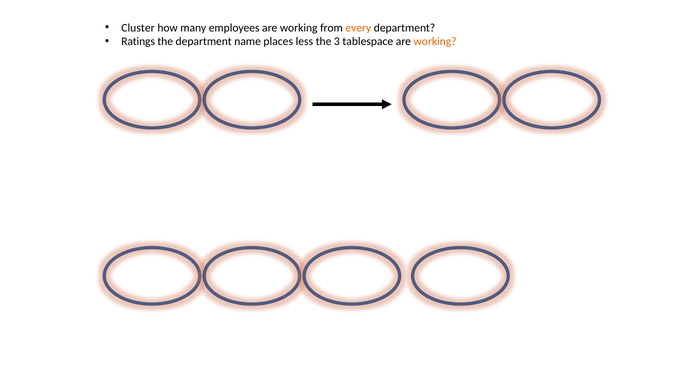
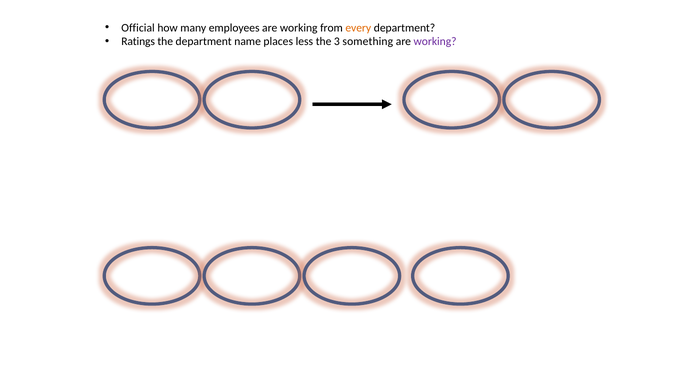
Cluster: Cluster -> Official
tablespace: tablespace -> something
working at (435, 42) colour: orange -> purple
